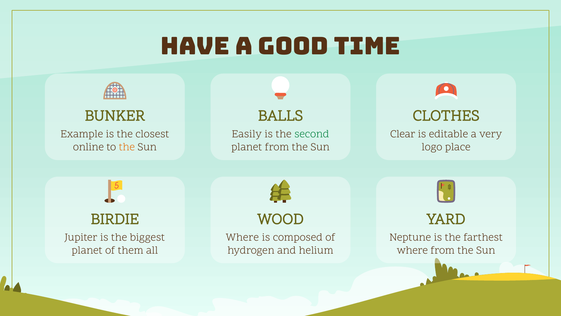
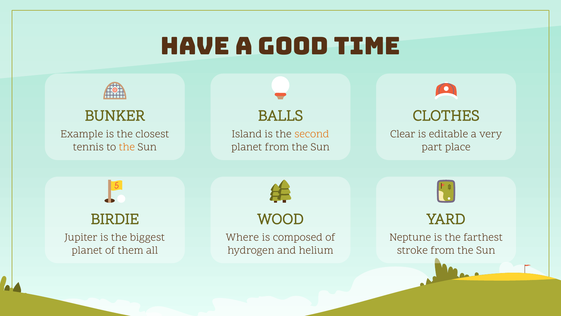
Easily: Easily -> Island
second colour: green -> orange
online: online -> tennis
logo: logo -> part
where at (412, 250): where -> stroke
